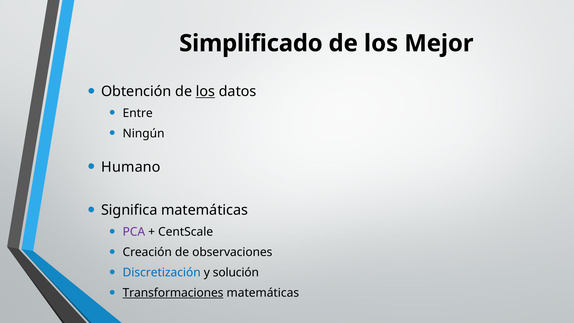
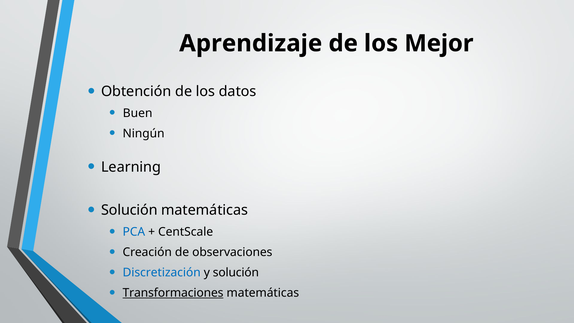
Simplificado: Simplificado -> Aprendizaje
los at (205, 91) underline: present -> none
Entre: Entre -> Buen
Humano: Humano -> Learning
Significa at (129, 210): Significa -> Solución
PCA colour: purple -> blue
